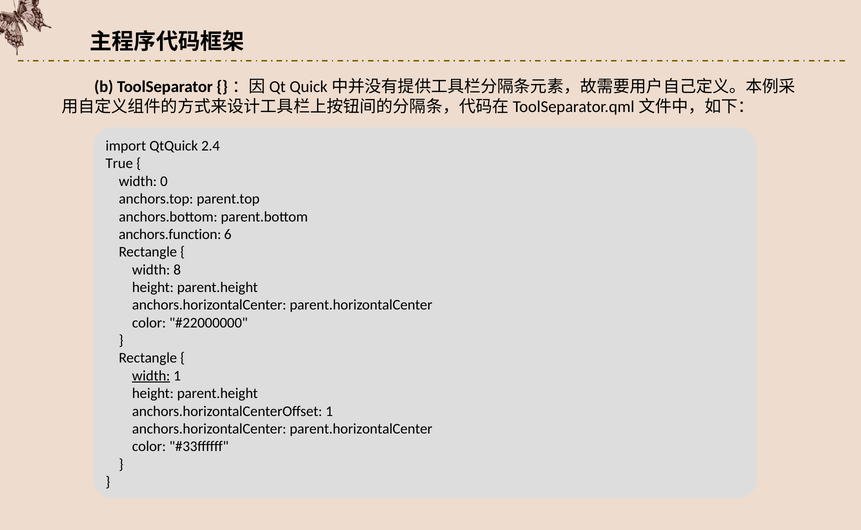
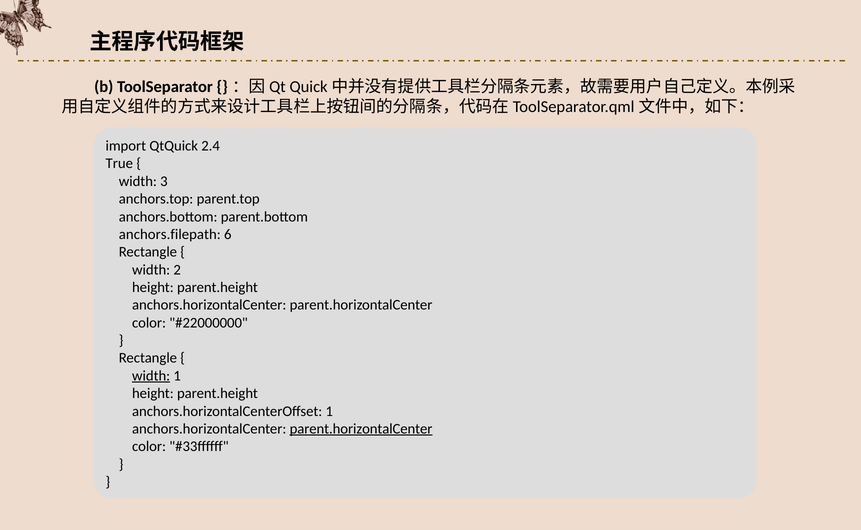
0: 0 -> 3
anchors.function: anchors.function -> anchors.filepath
8: 8 -> 2
parent.horizontalCenter at (361, 428) underline: none -> present
